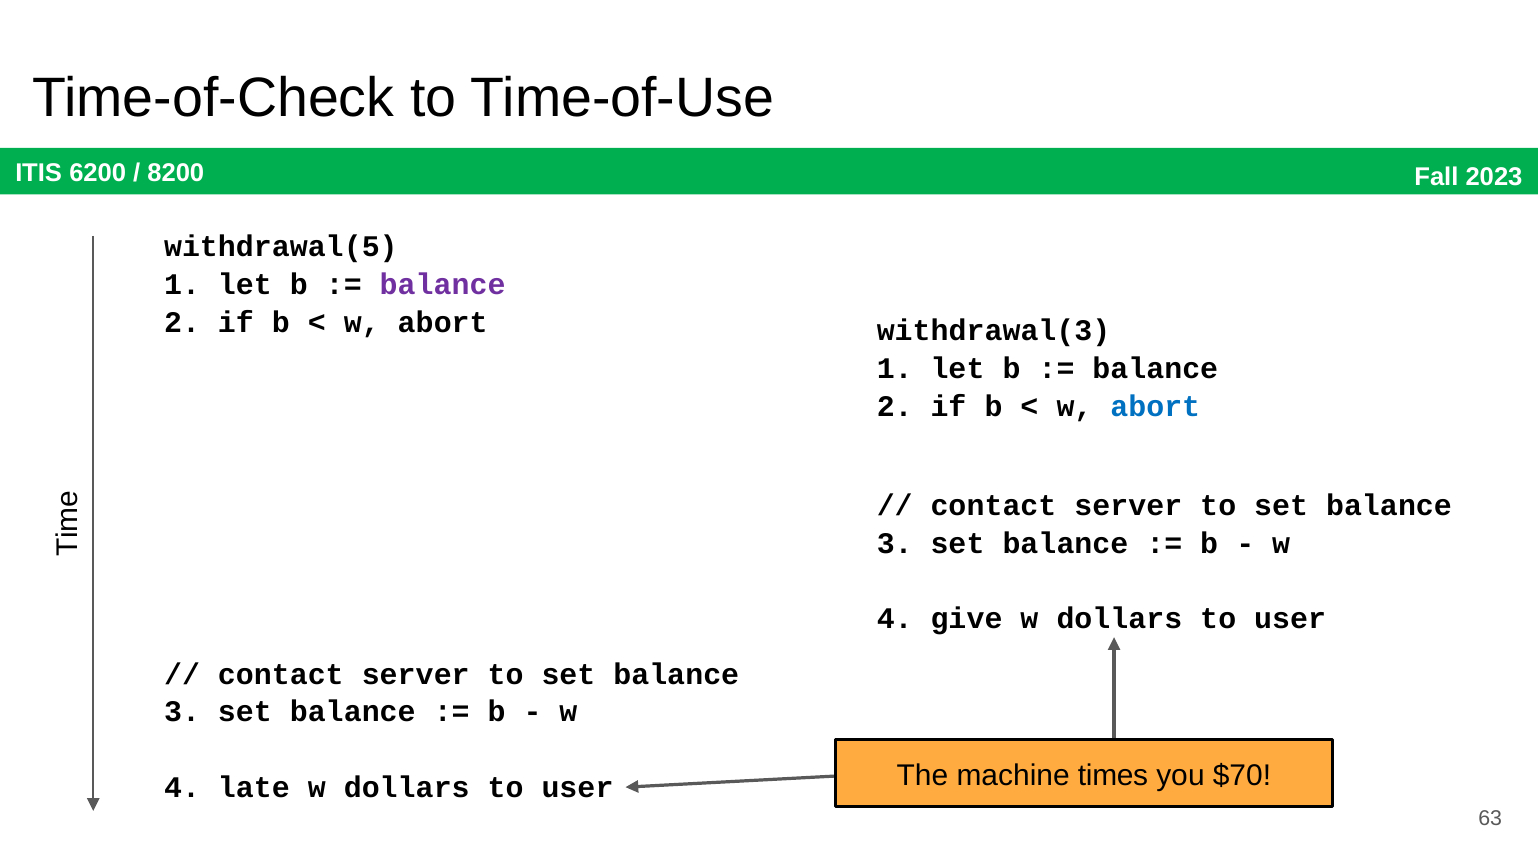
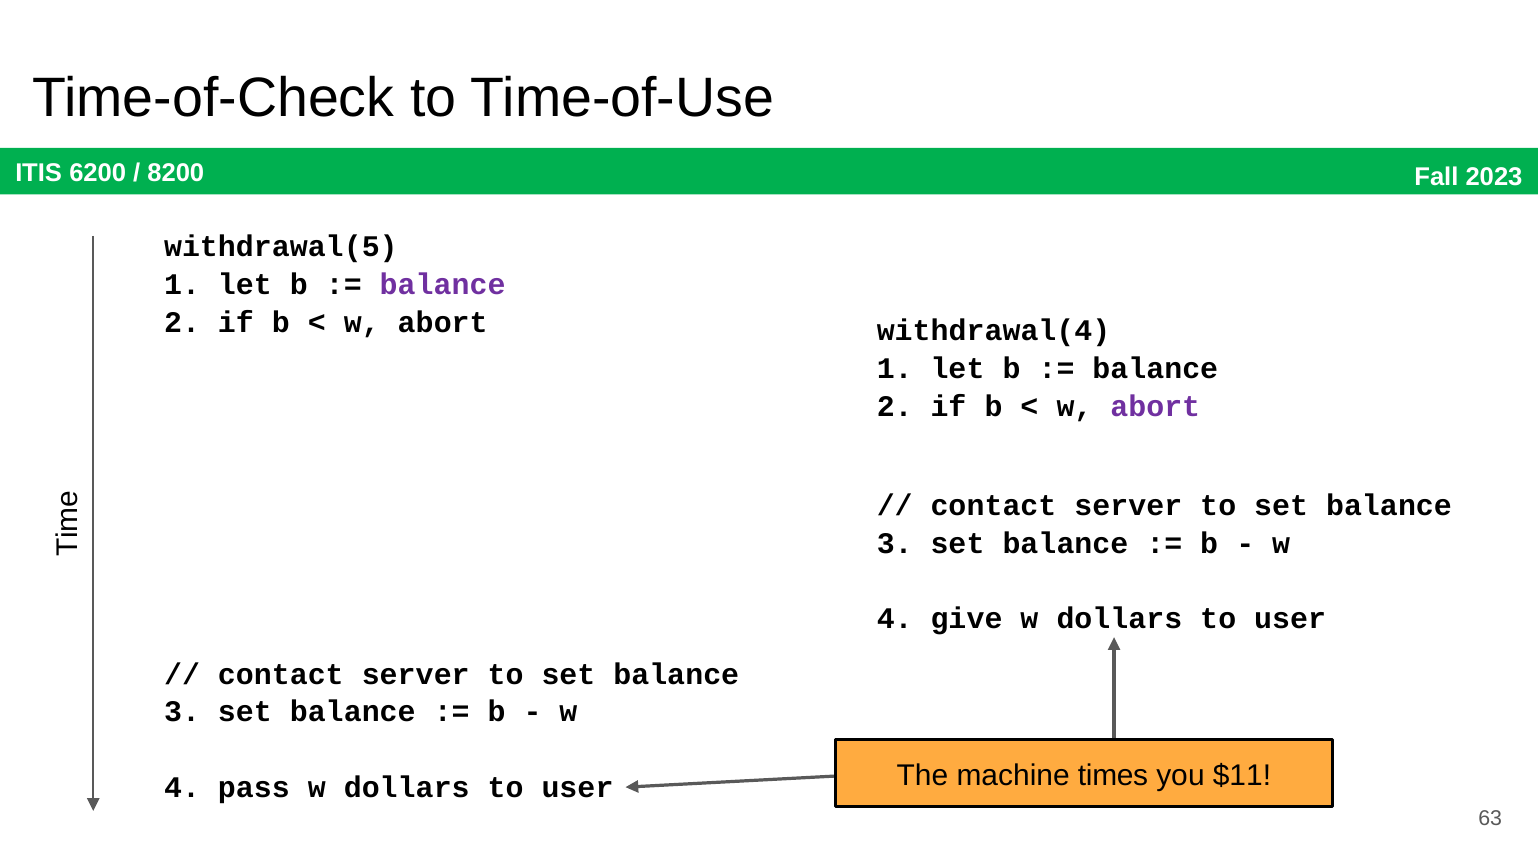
withdrawal(3: withdrawal(3 -> withdrawal(4
abort at (1155, 407) colour: blue -> purple
late: late -> pass
$70: $70 -> $11
